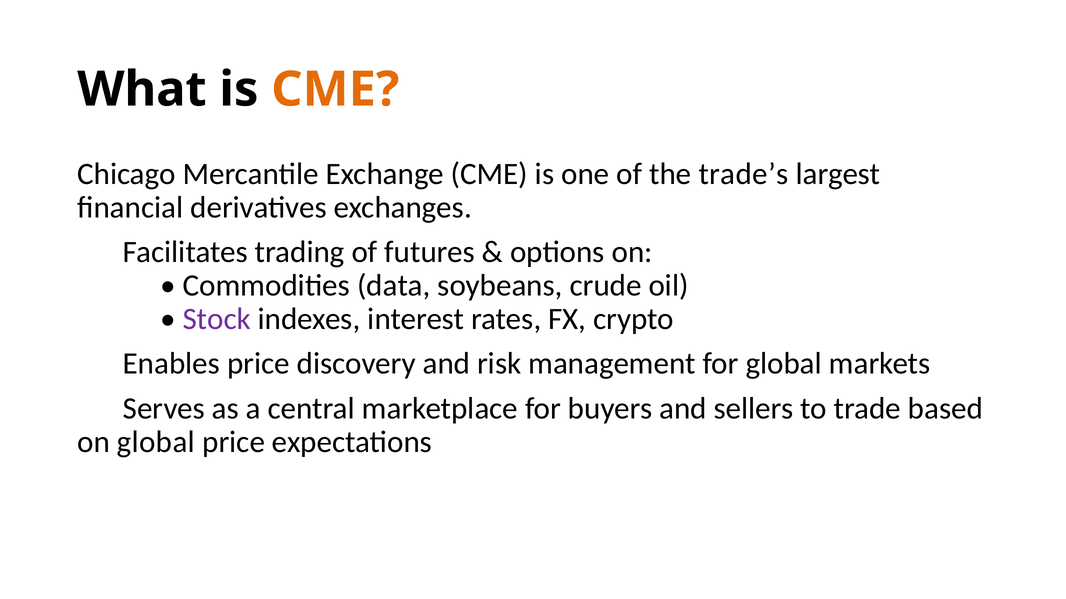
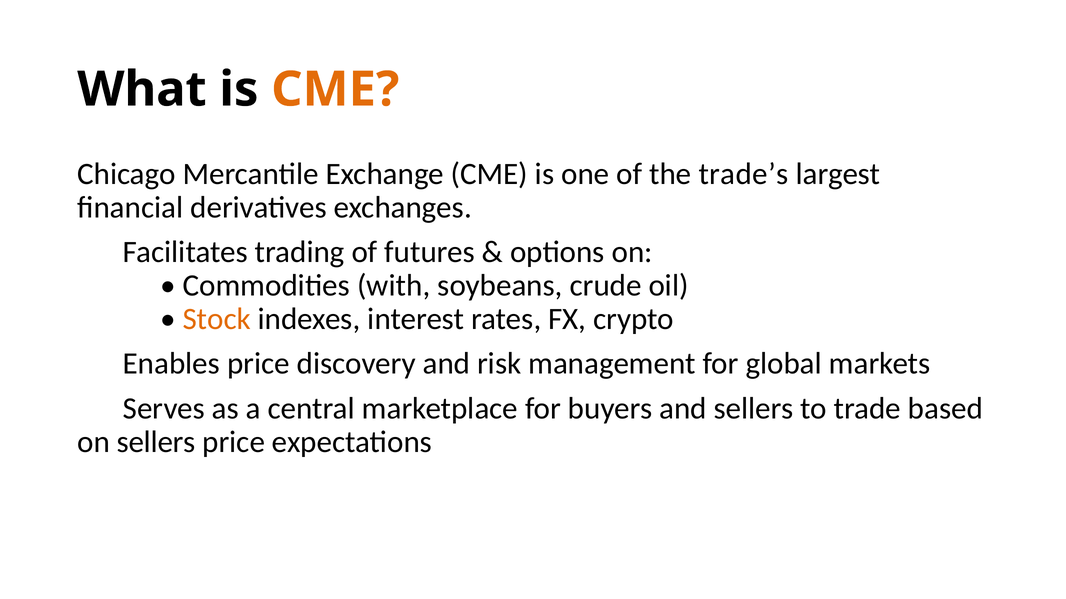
data: data -> with
Stock colour: purple -> orange
on global: global -> sellers
